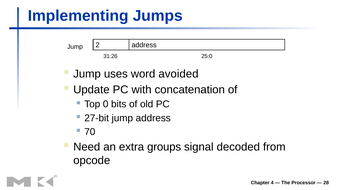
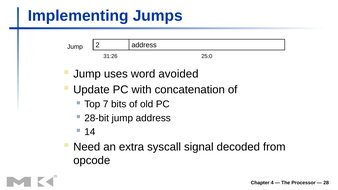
0: 0 -> 7
27-bit: 27-bit -> 28-bit
70: 70 -> 14
groups: groups -> syscall
